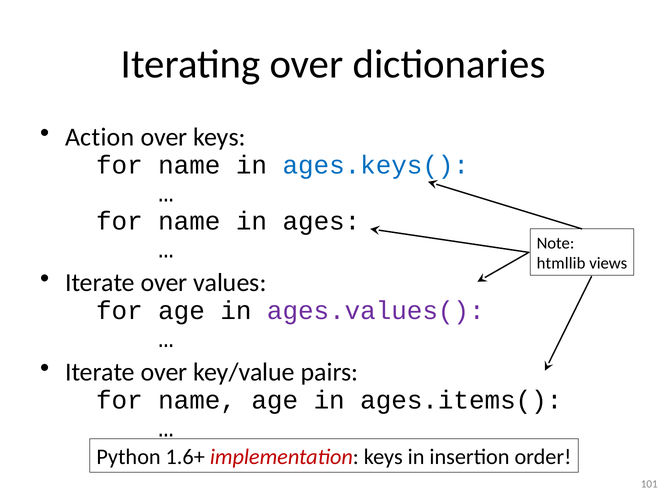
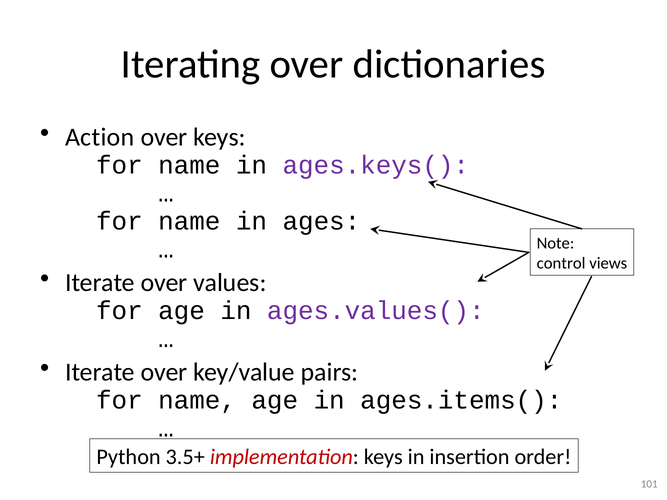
ages.keys( colour: blue -> purple
htmllib: htmllib -> control
1.6+: 1.6+ -> 3.5+
